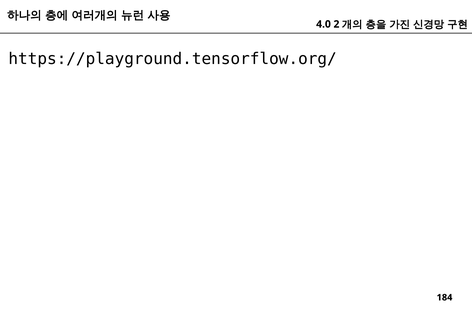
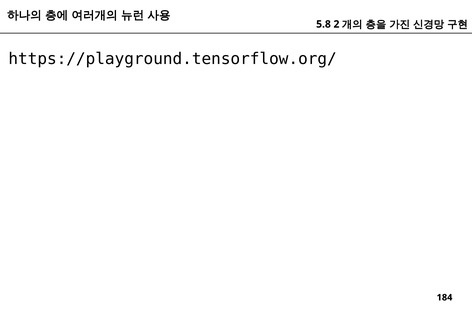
4.0: 4.0 -> 5.8
